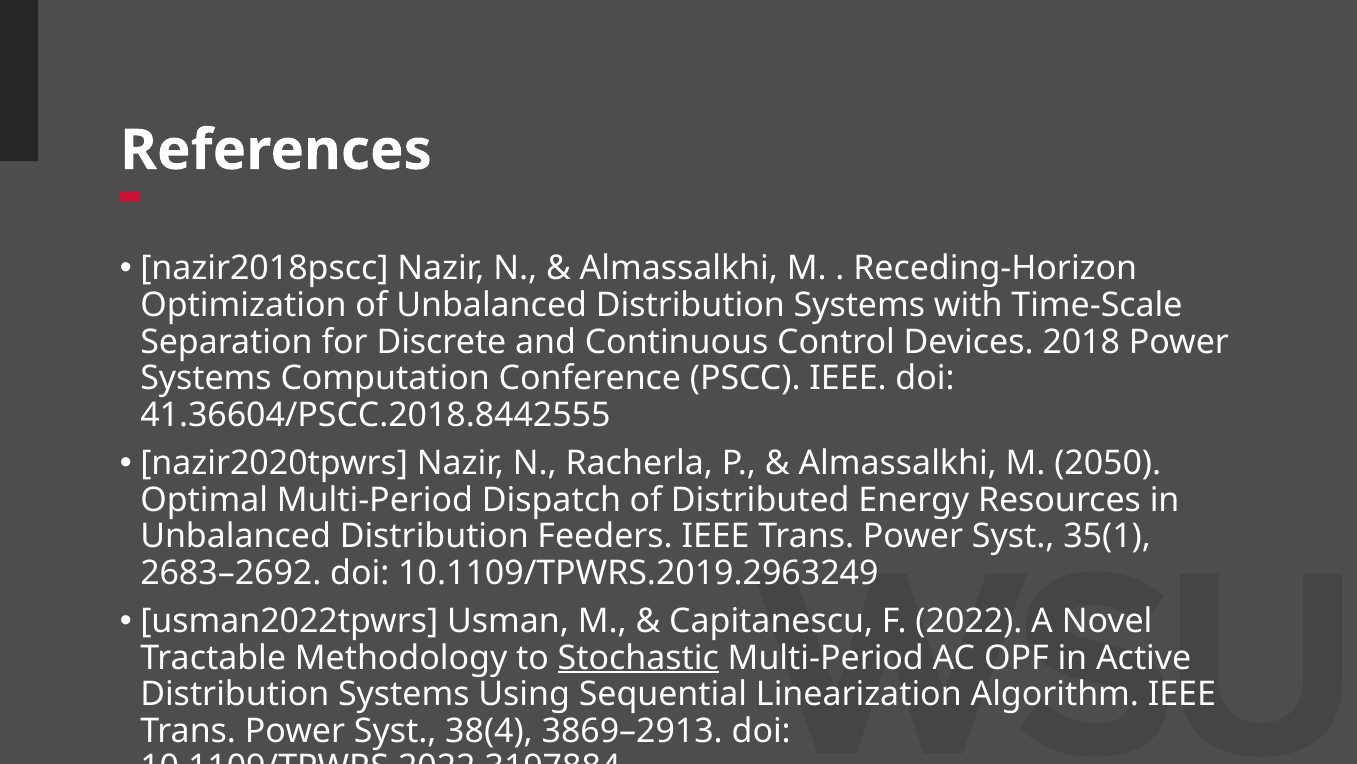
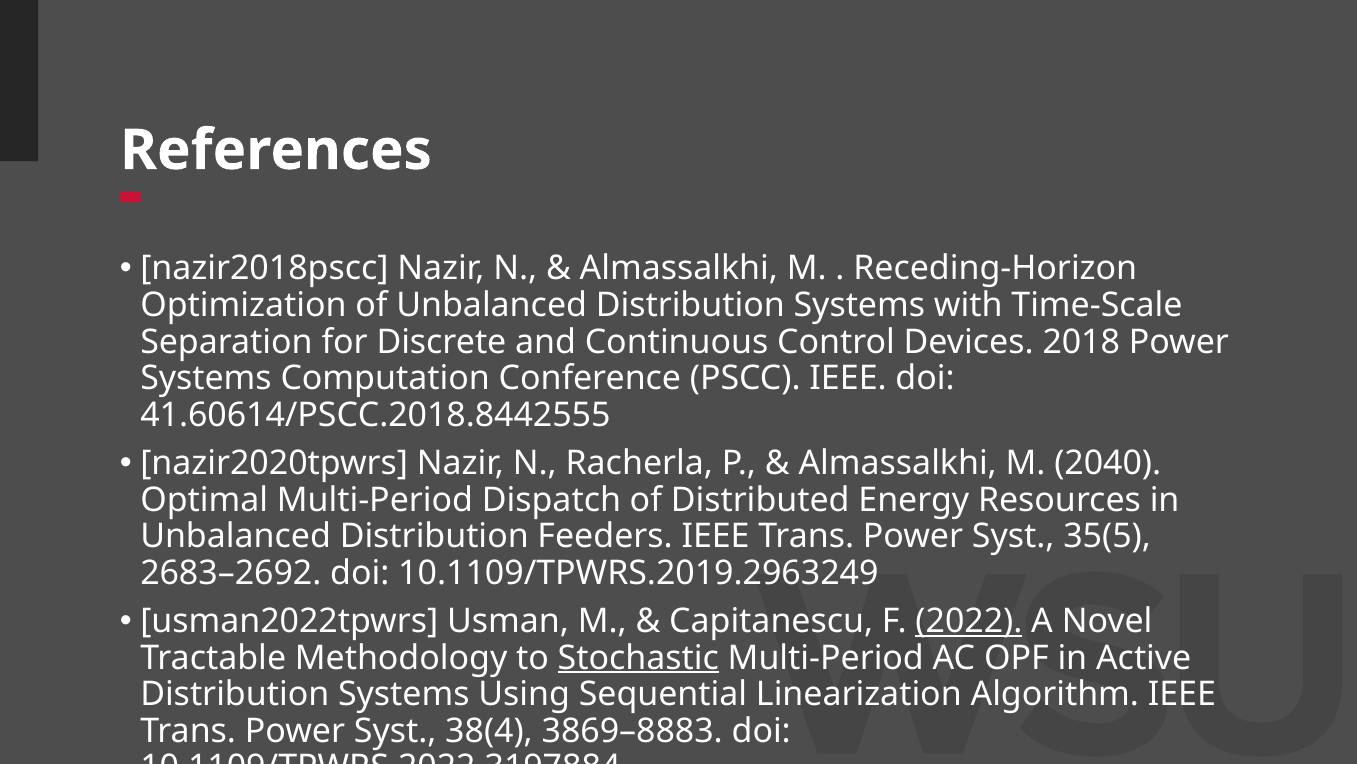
41.36604/PSCC.2018.8442555: 41.36604/PSCC.2018.8442555 -> 41.60614/PSCC.2018.8442555
2050: 2050 -> 2040
35(1: 35(1 -> 35(5
2022 underline: none -> present
3869–2913: 3869–2913 -> 3869–8883
